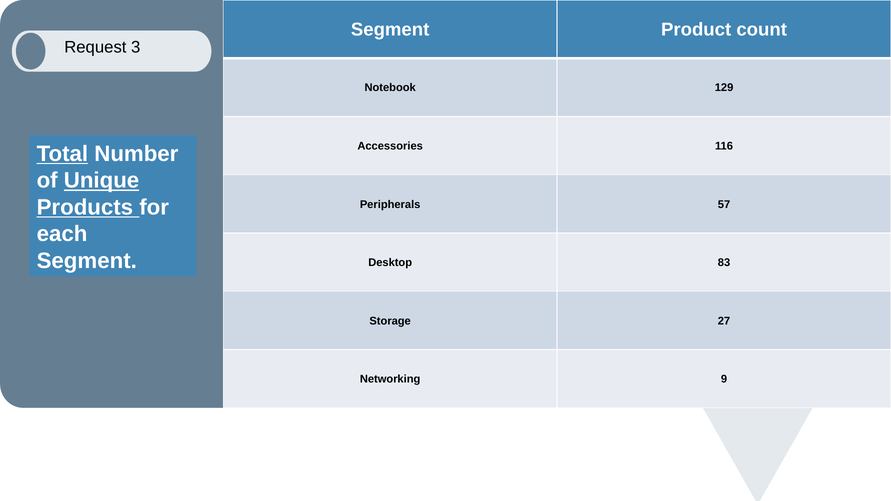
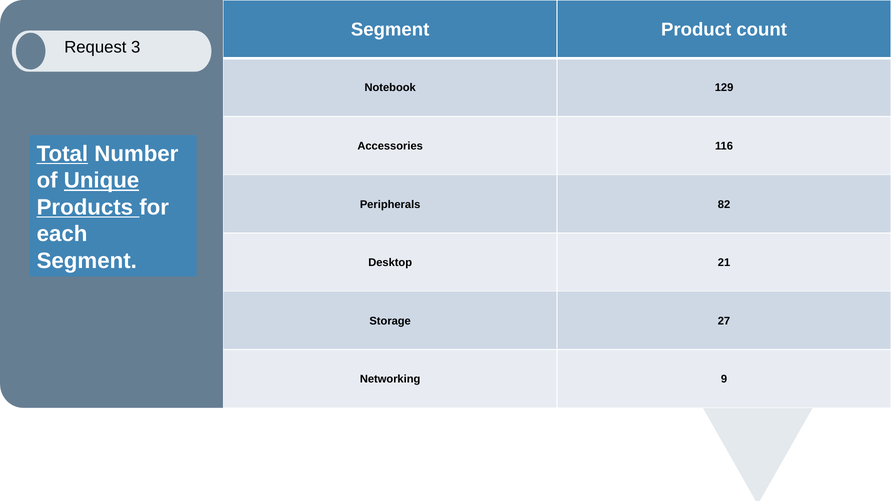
57: 57 -> 82
83: 83 -> 21
